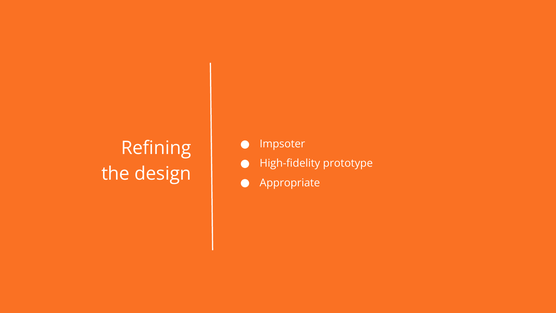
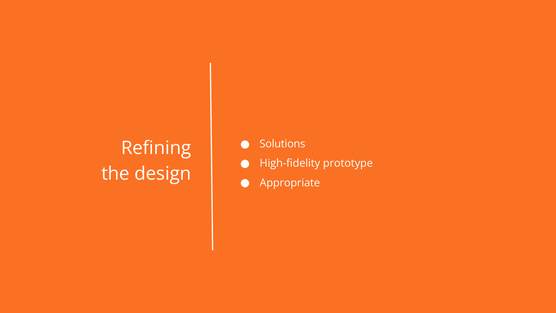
Impsoter: Impsoter -> Solutions
